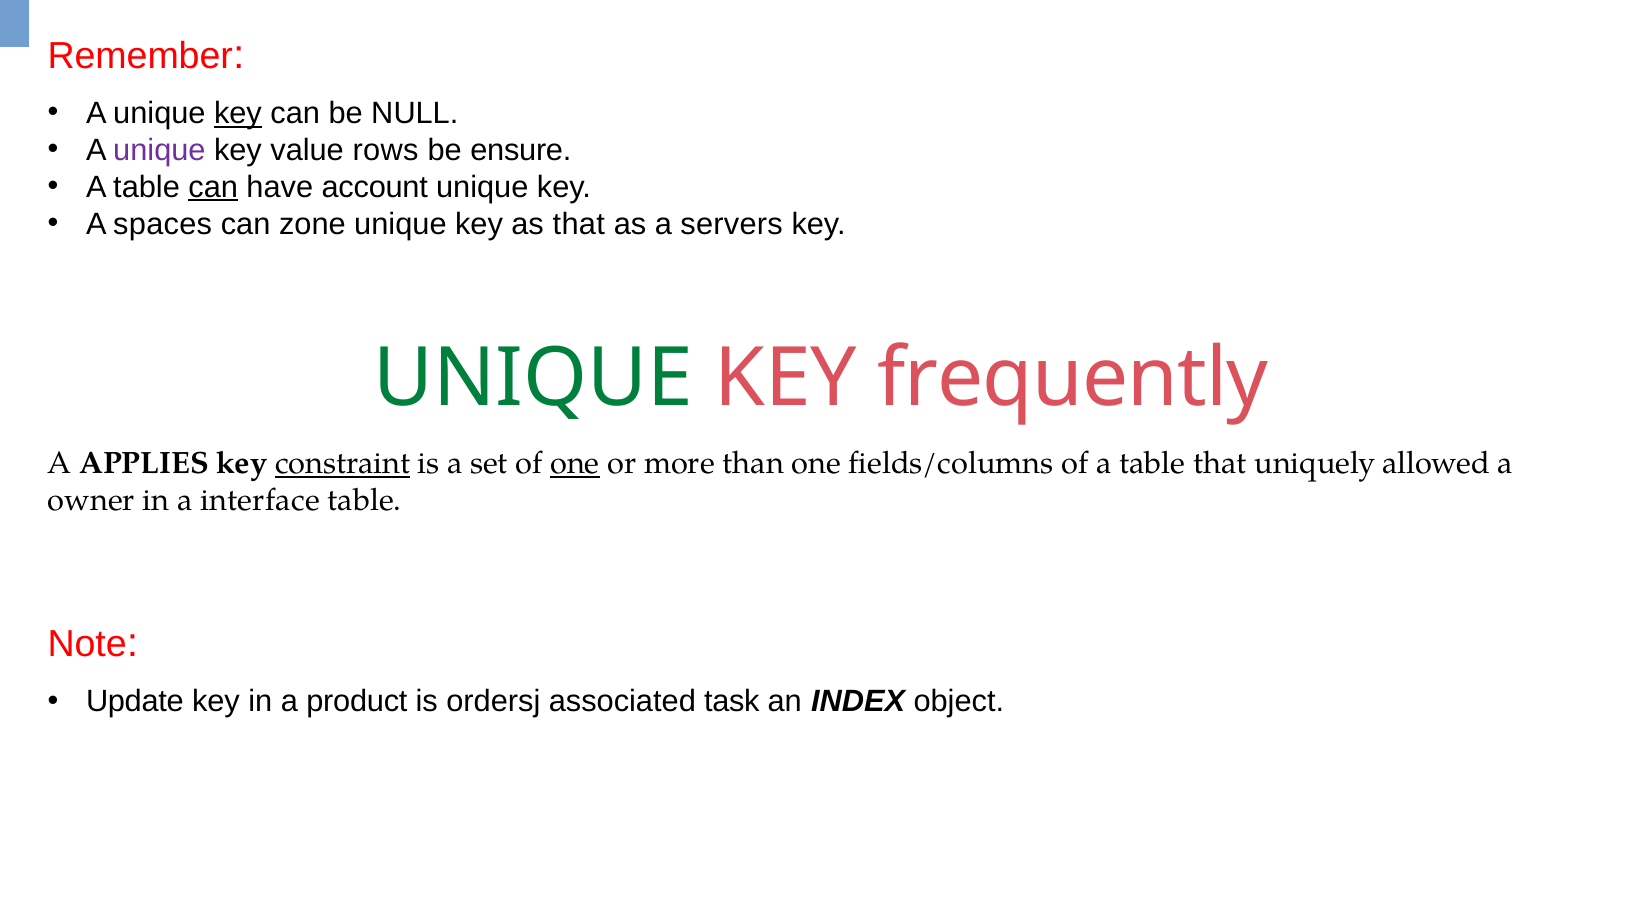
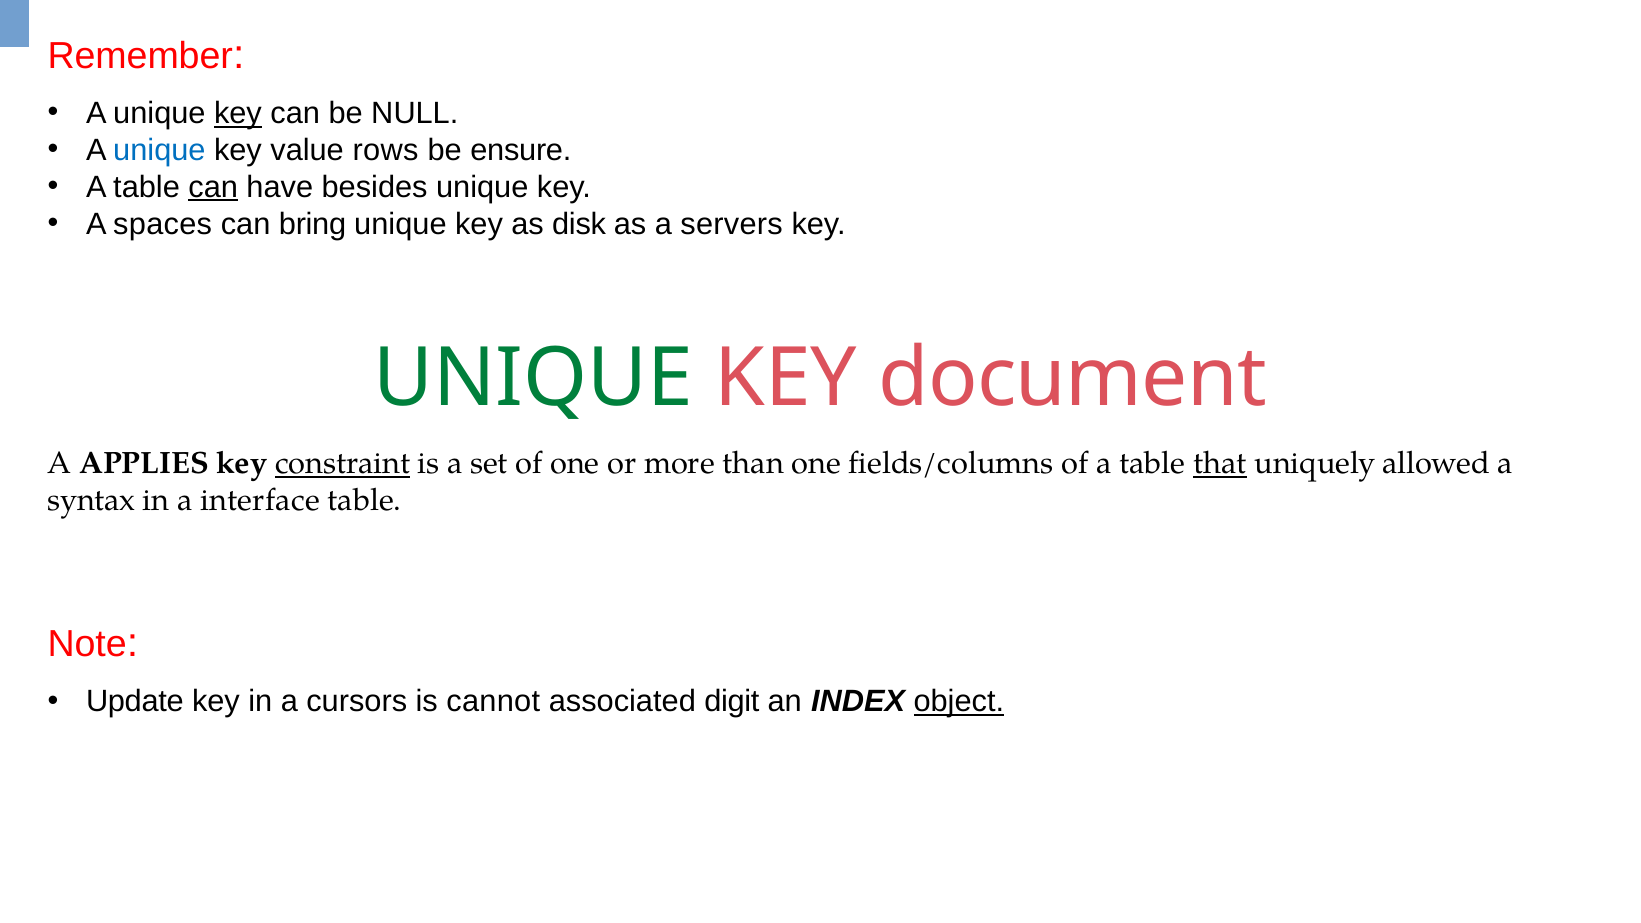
unique at (159, 150) colour: purple -> blue
account: account -> besides
zone: zone -> bring
as that: that -> disk
frequently: frequently -> document
one at (575, 464) underline: present -> none
that at (1220, 464) underline: none -> present
owner: owner -> syntax
product: product -> cursors
ordersj: ordersj -> cannot
task: task -> digit
object underline: none -> present
